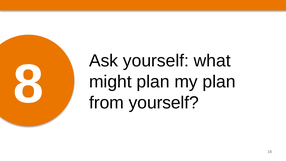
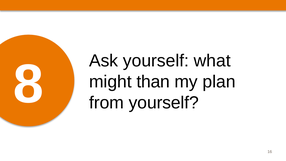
might plan: plan -> than
